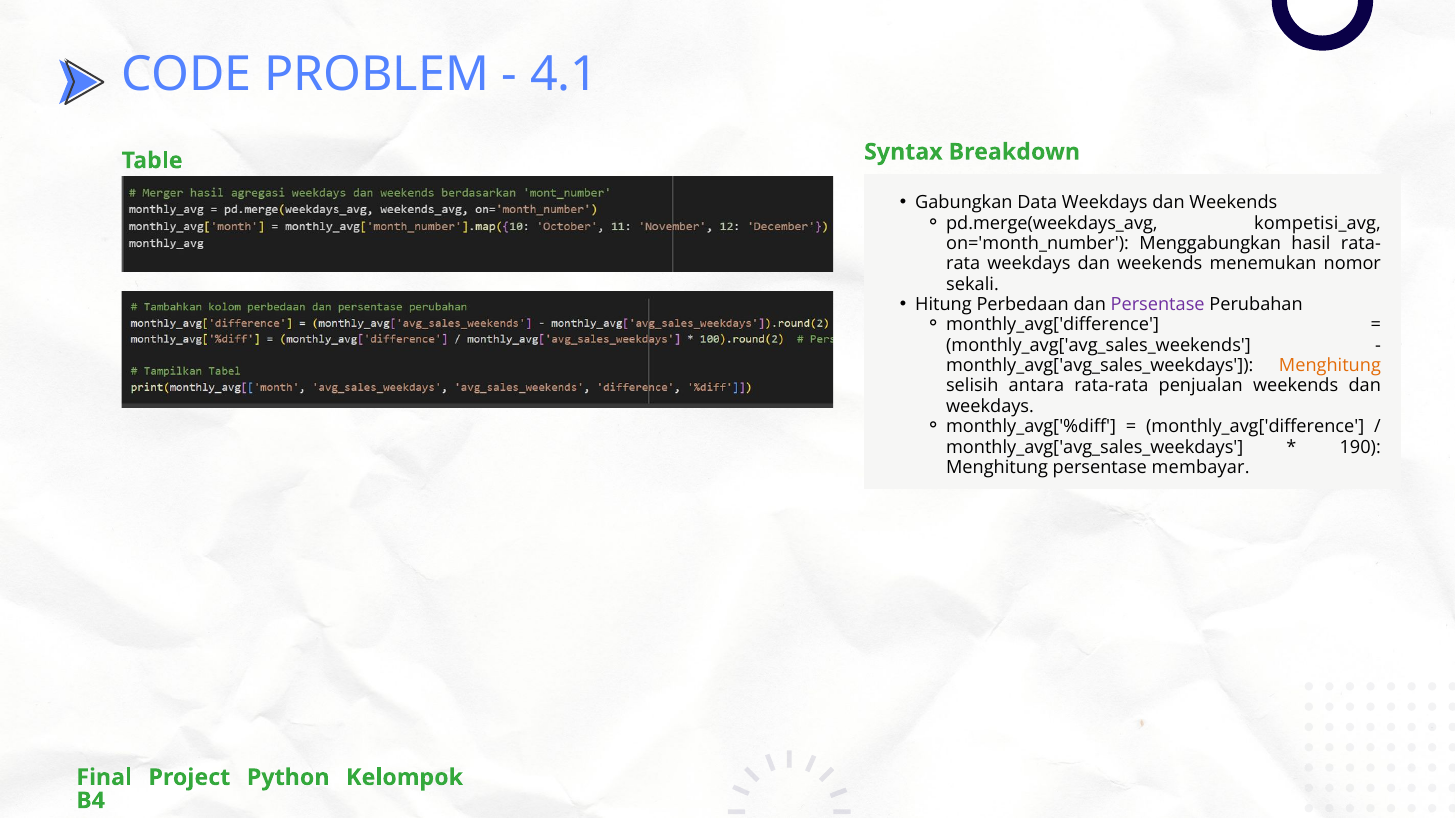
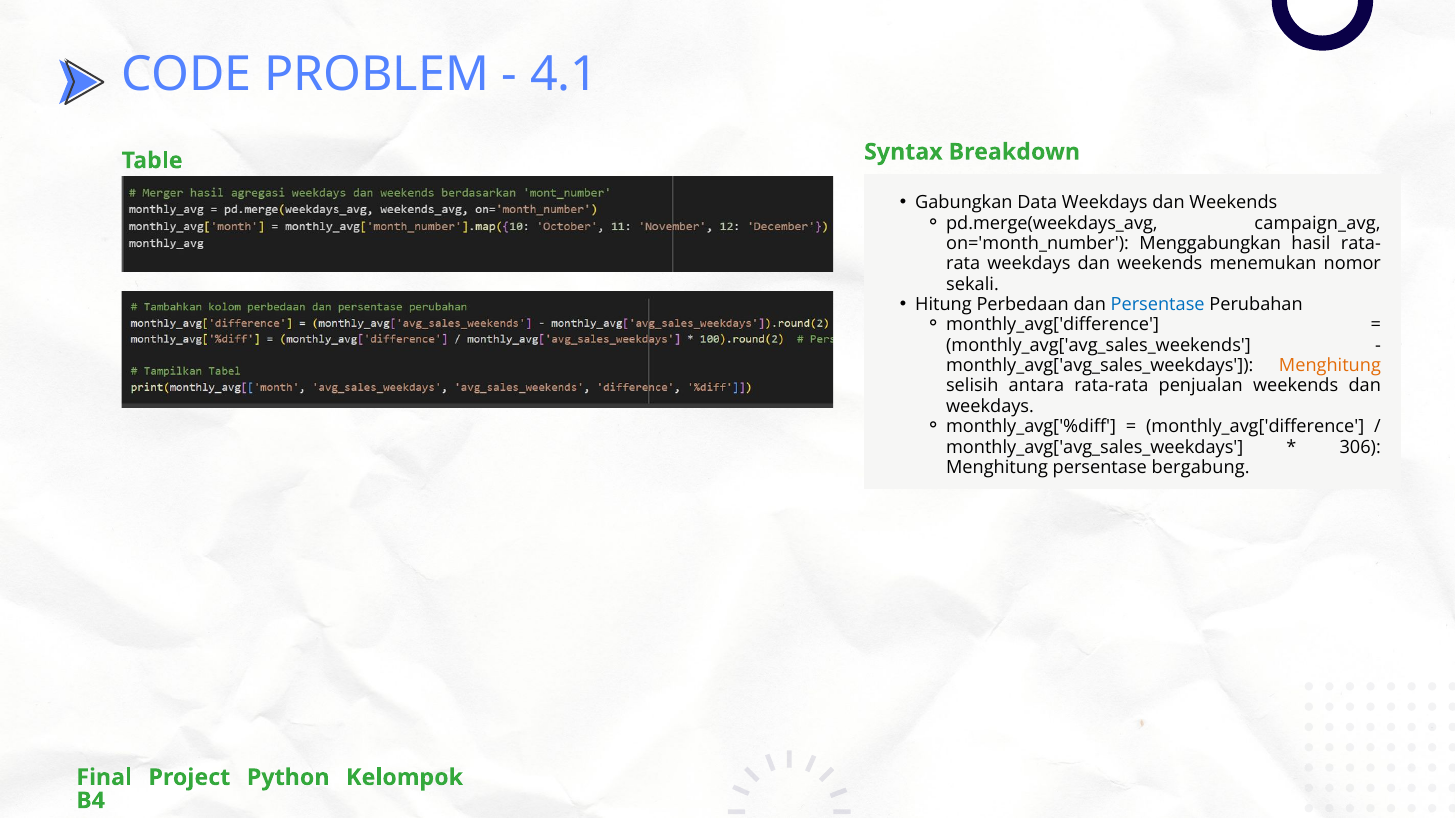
kompetisi_avg: kompetisi_avg -> campaign_avg
Persentase at (1158, 305) colour: purple -> blue
190: 190 -> 306
membayar: membayar -> bergabung
